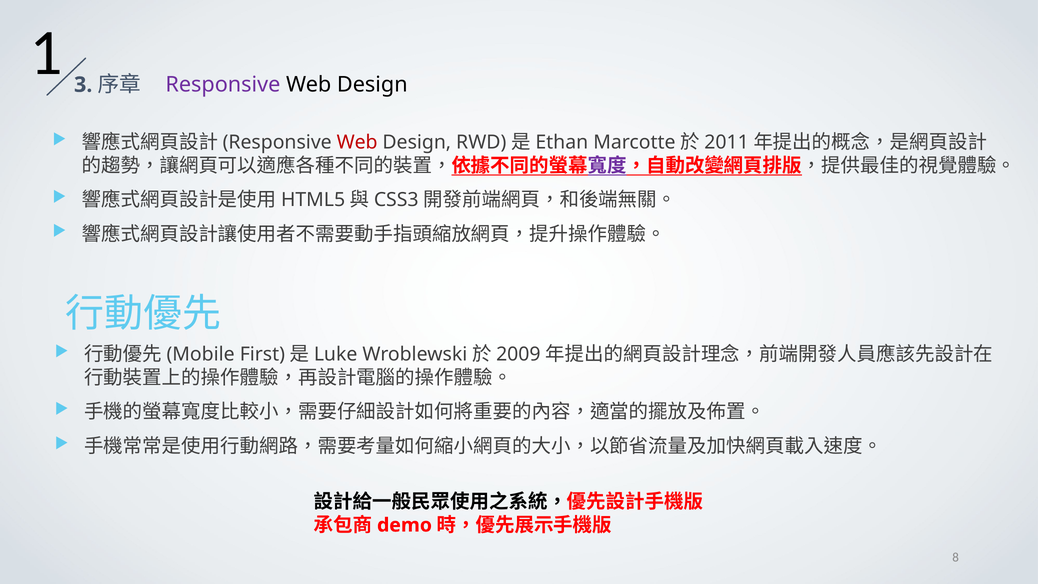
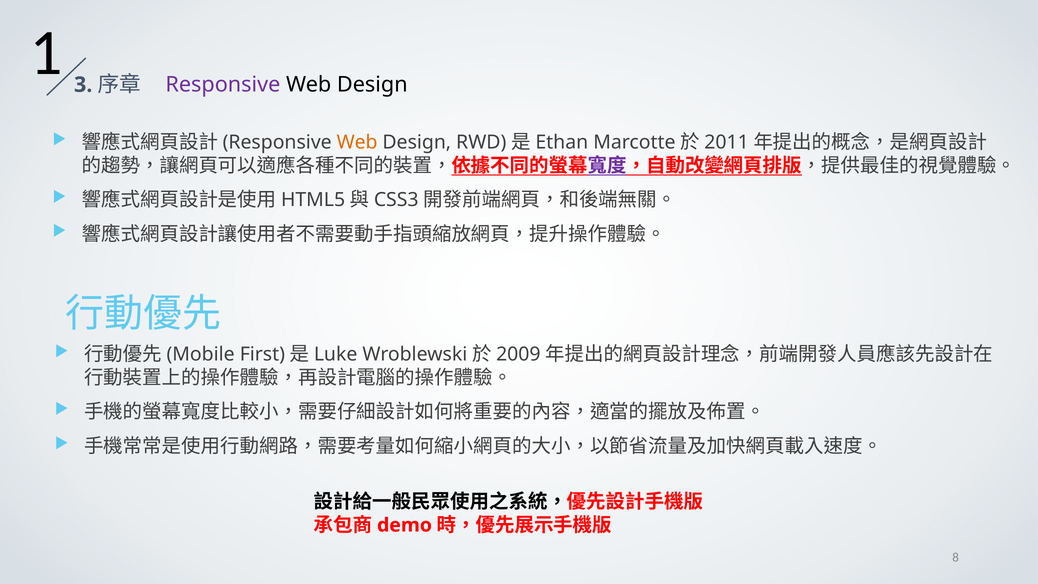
Web at (357, 142) colour: red -> orange
